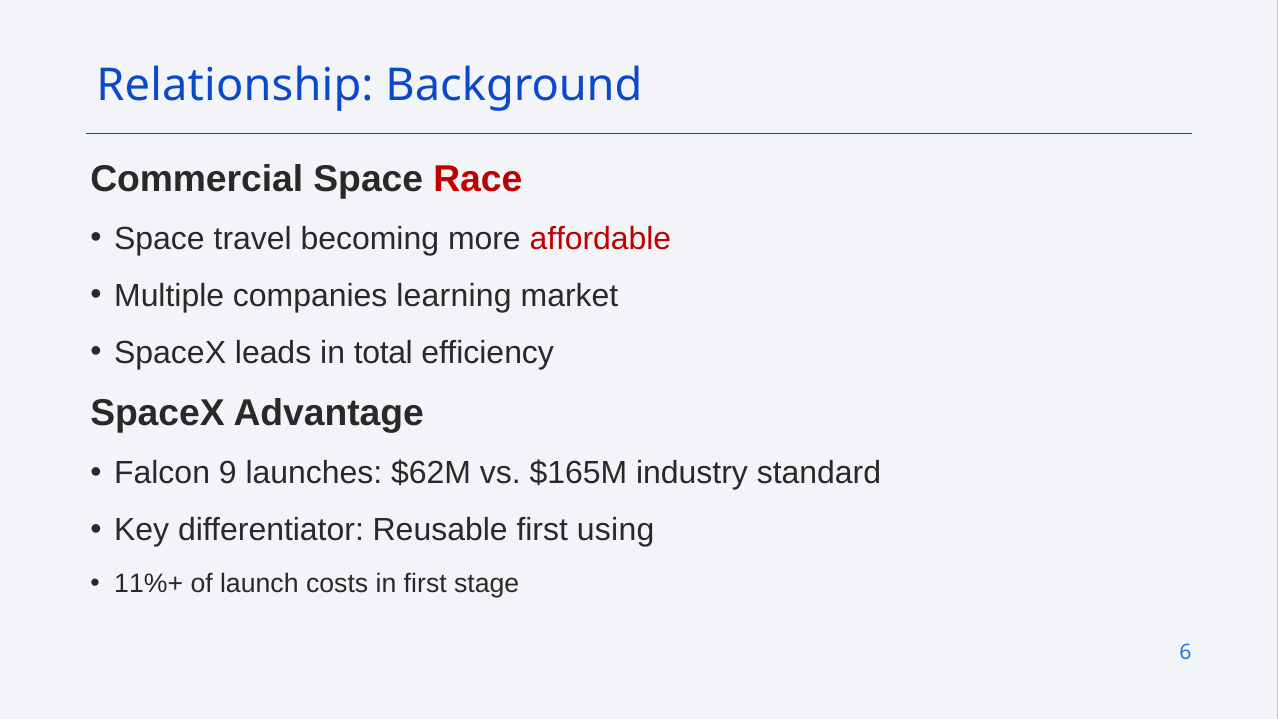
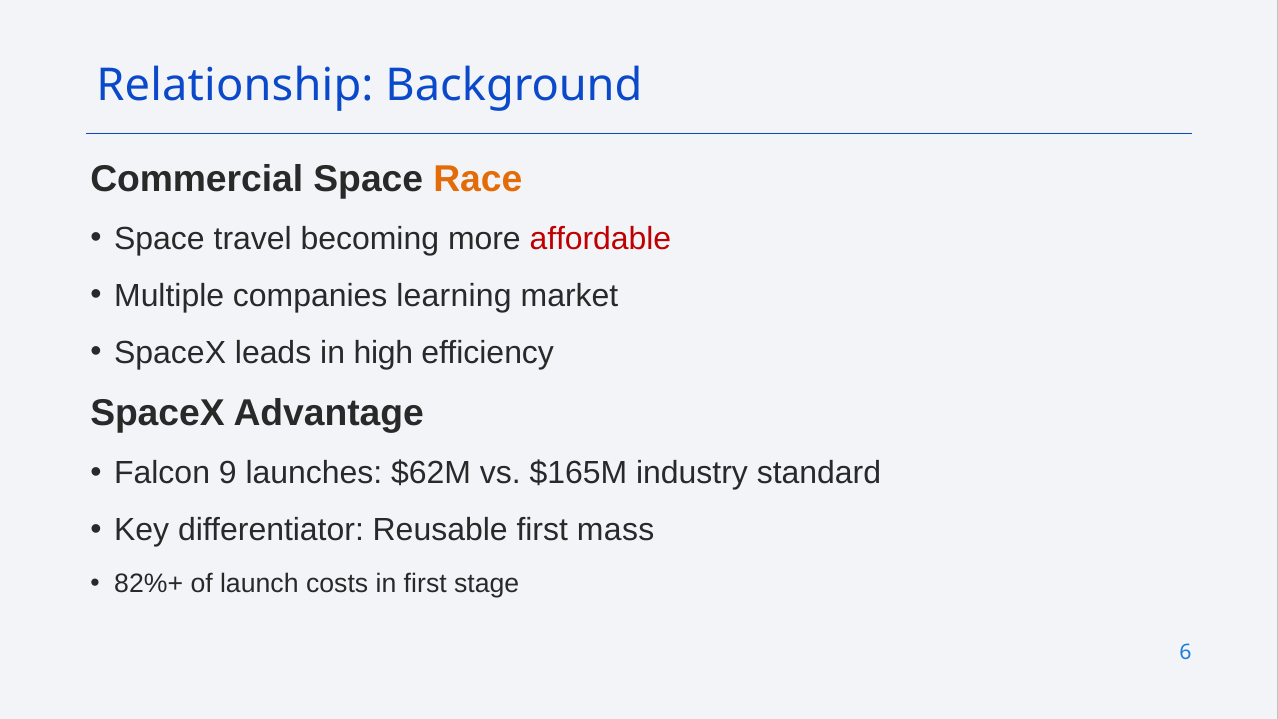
Race colour: red -> orange
total: total -> high
using: using -> mass
11%+: 11%+ -> 82%+
